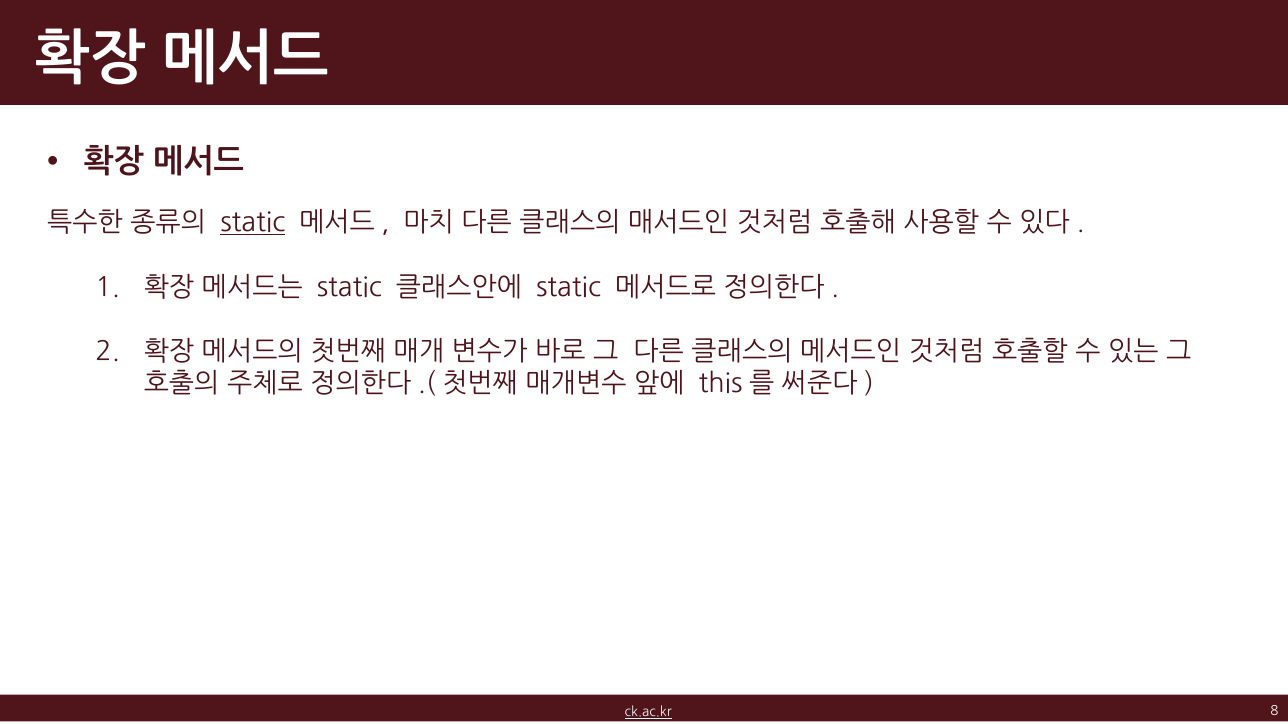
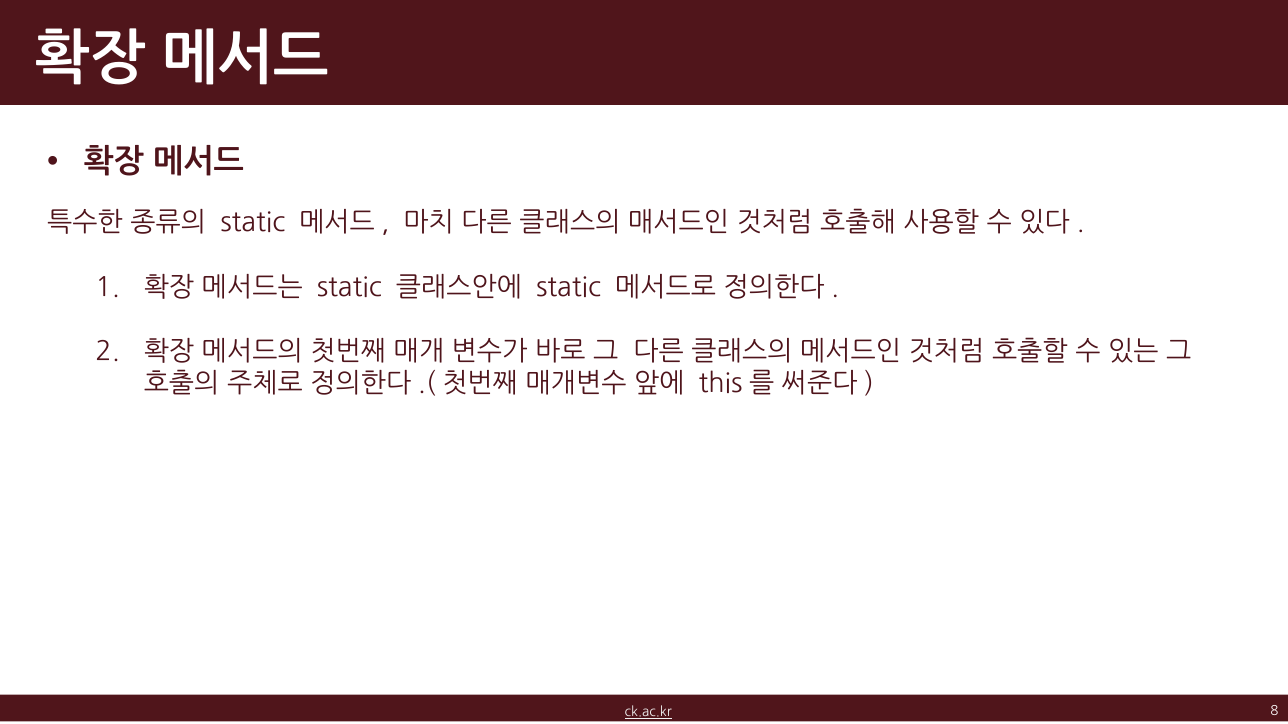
static at (253, 223) underline: present -> none
